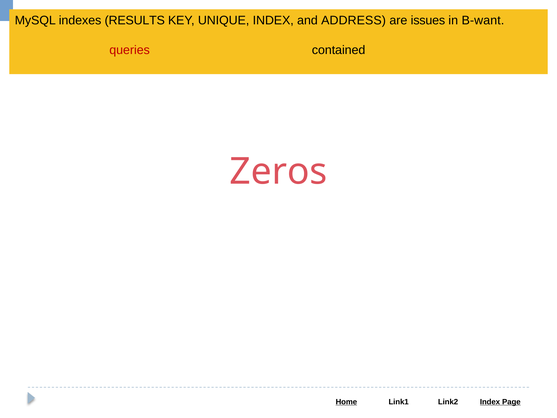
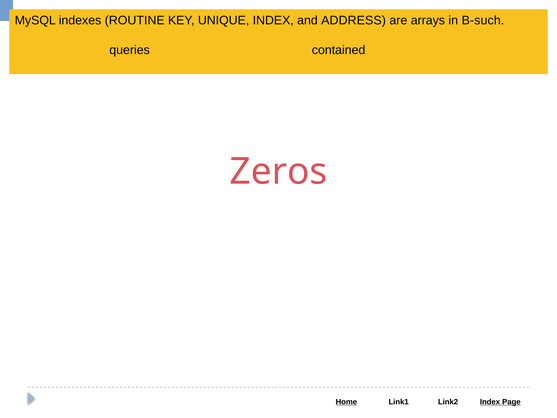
RESULTS: RESULTS -> ROUTINE
issues: issues -> arrays
B-want: B-want -> B-such
queries colour: red -> black
